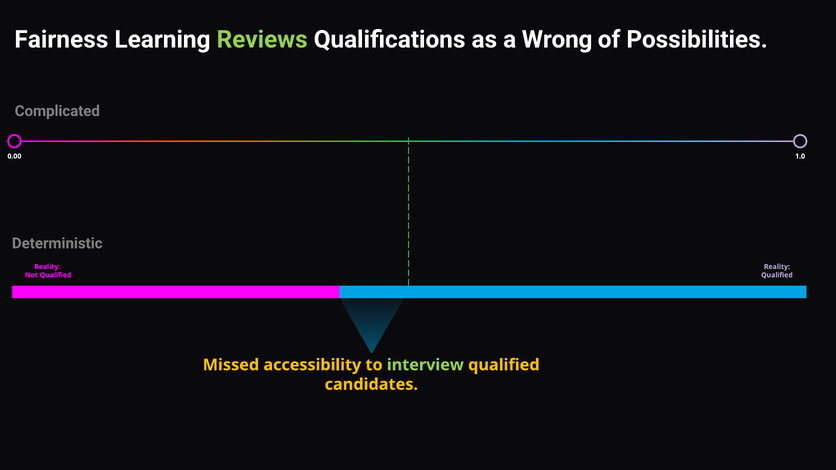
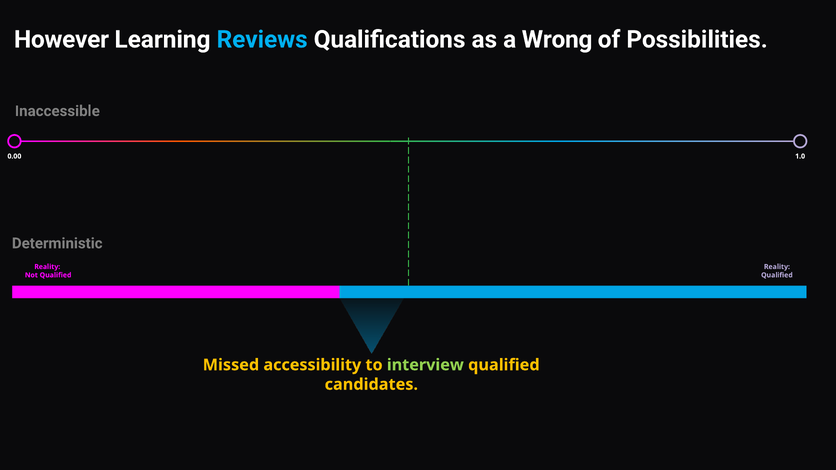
Fairness: Fairness -> However
Reviews colour: light green -> light blue
Complicated: Complicated -> Inaccessible
